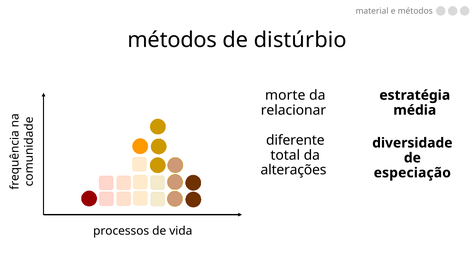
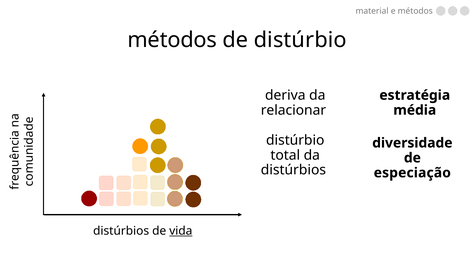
morte: morte -> deriva
diferente at (295, 140): diferente -> distúrbio
alterações at (293, 170): alterações -> distúrbios
processos at (121, 231): processos -> distúrbios
vida underline: none -> present
